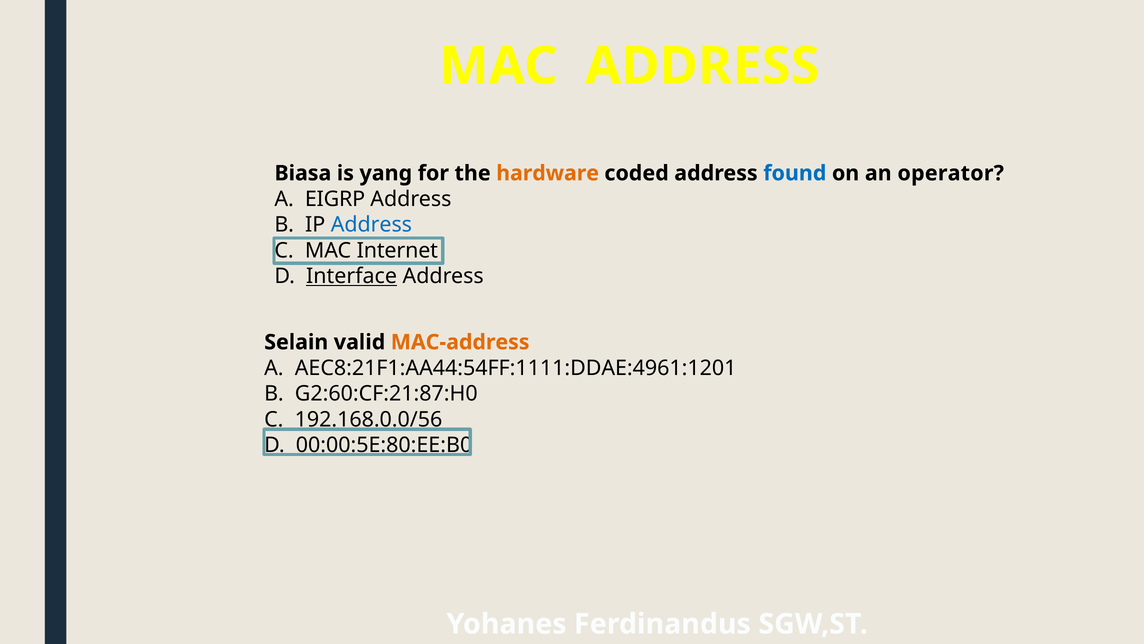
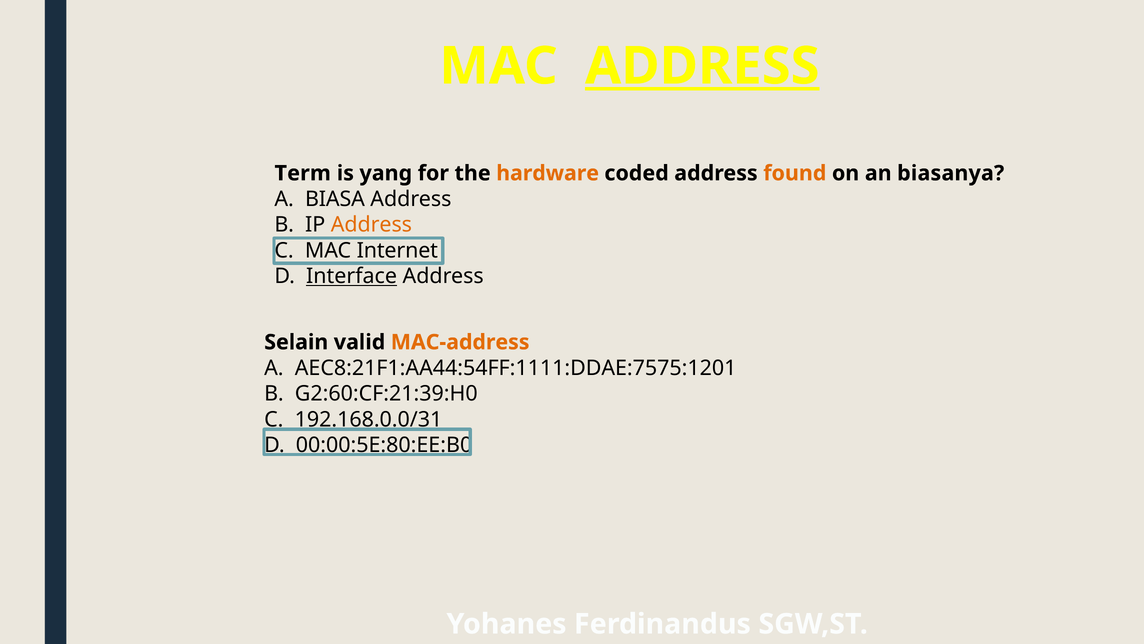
ADDRESS at (702, 66) underline: none -> present
Biasa: Biasa -> Term
found colour: blue -> orange
operator: operator -> biasanya
EIGRP: EIGRP -> BIASA
Address at (371, 225) colour: blue -> orange
AEC8:21F1:AA44:54FF:1111:DDAE:4961:1201: AEC8:21F1:AA44:54FF:1111:DDAE:4961:1201 -> AEC8:21F1:AA44:54FF:1111:DDAE:7575:1201
G2:60:CF:21:87:H0: G2:60:CF:21:87:H0 -> G2:60:CF:21:39:H0
192.168.0.0/56: 192.168.0.0/56 -> 192.168.0.0/31
